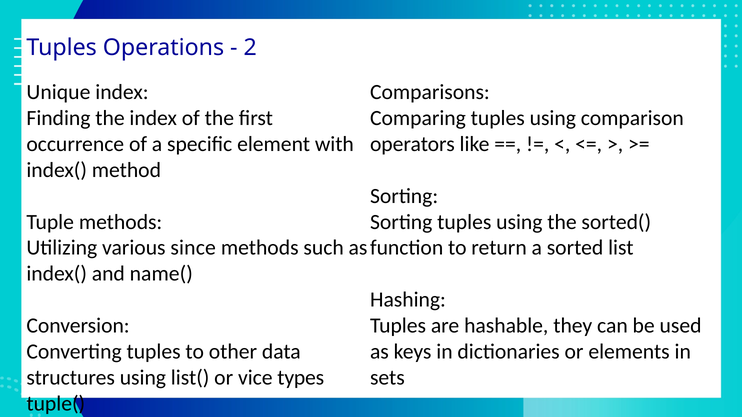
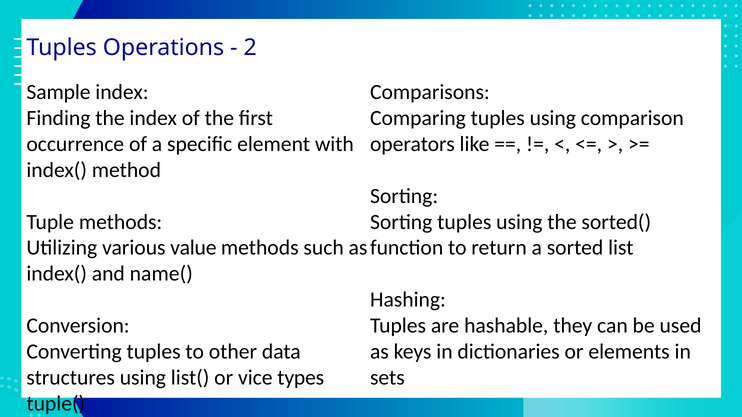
Unique: Unique -> Sample
since: since -> value
